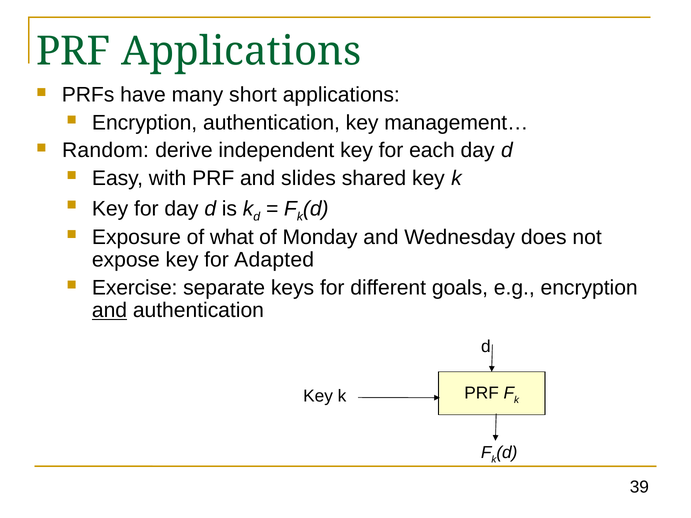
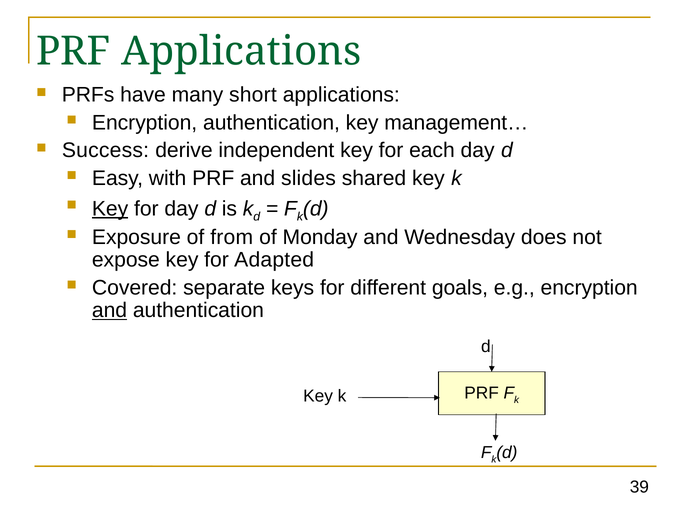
Random: Random -> Success
Key at (110, 209) underline: none -> present
what: what -> from
Exercise: Exercise -> Covered
